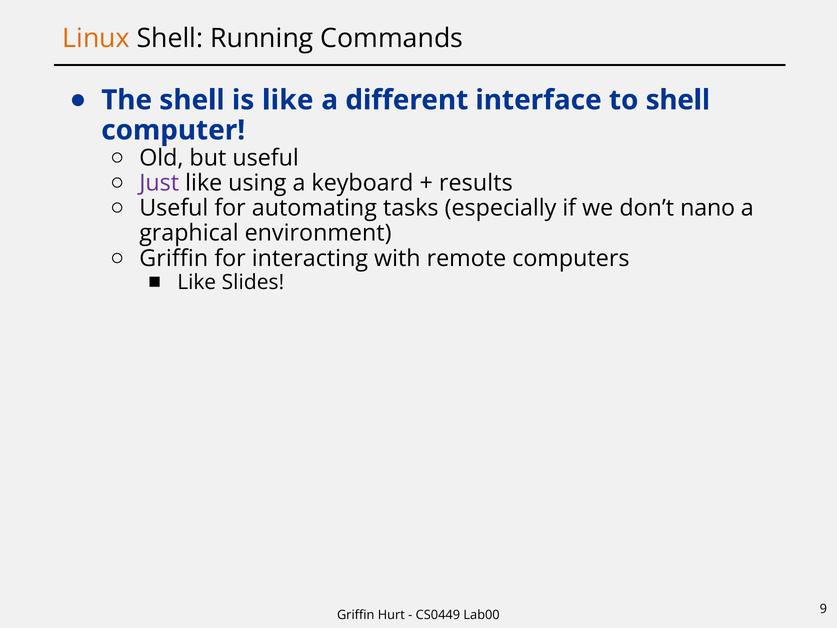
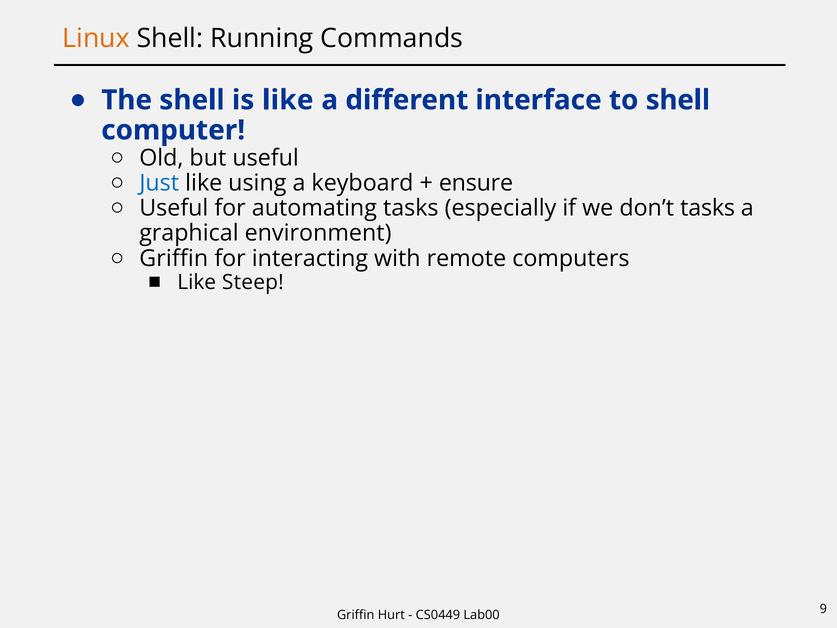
Just colour: purple -> blue
results: results -> ensure
don’t nano: nano -> tasks
Slides: Slides -> Steep
